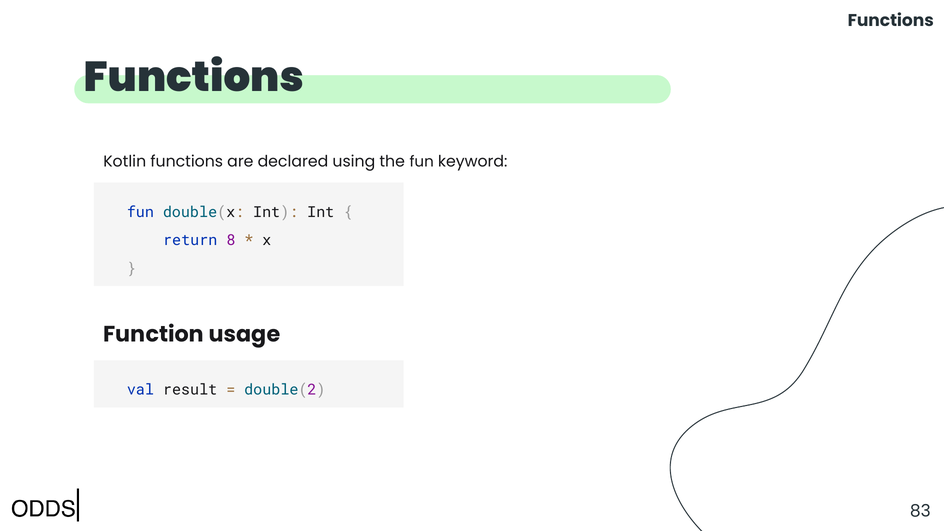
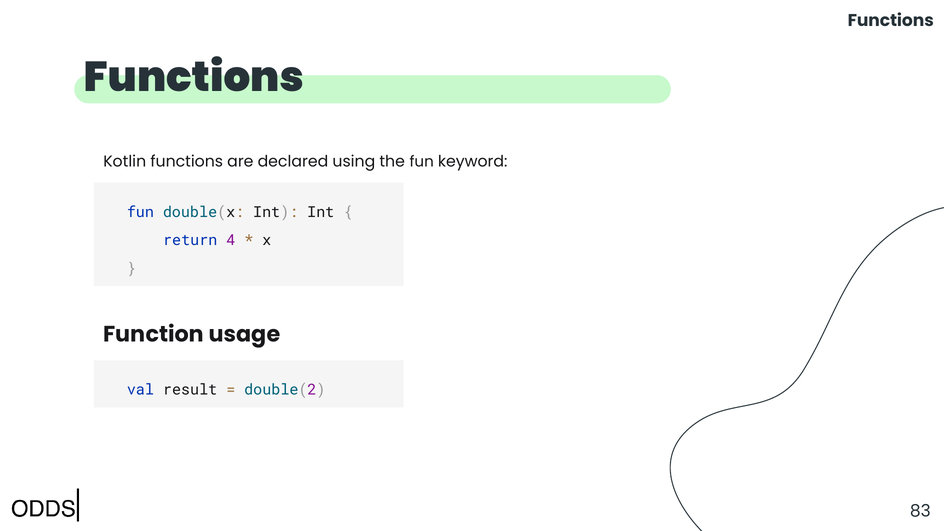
8: 8 -> 4
